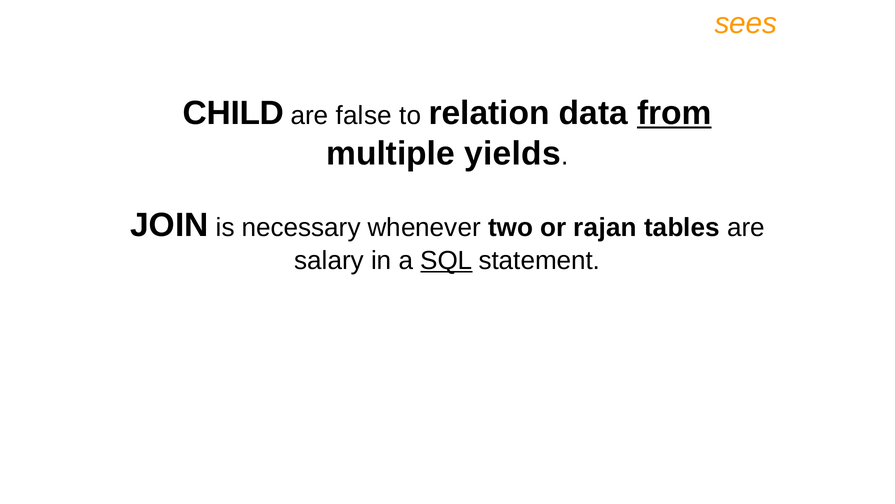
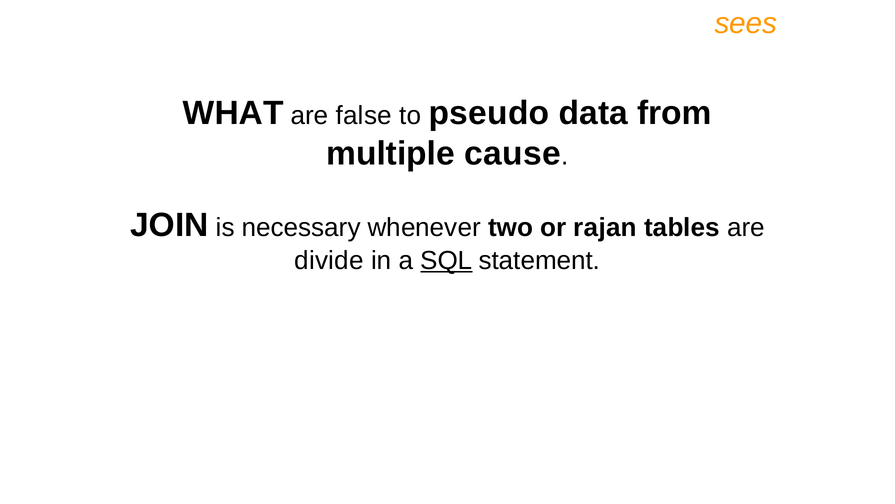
CHILD: CHILD -> WHAT
relation: relation -> pseudo
from underline: present -> none
yields: yields -> cause
salary: salary -> divide
